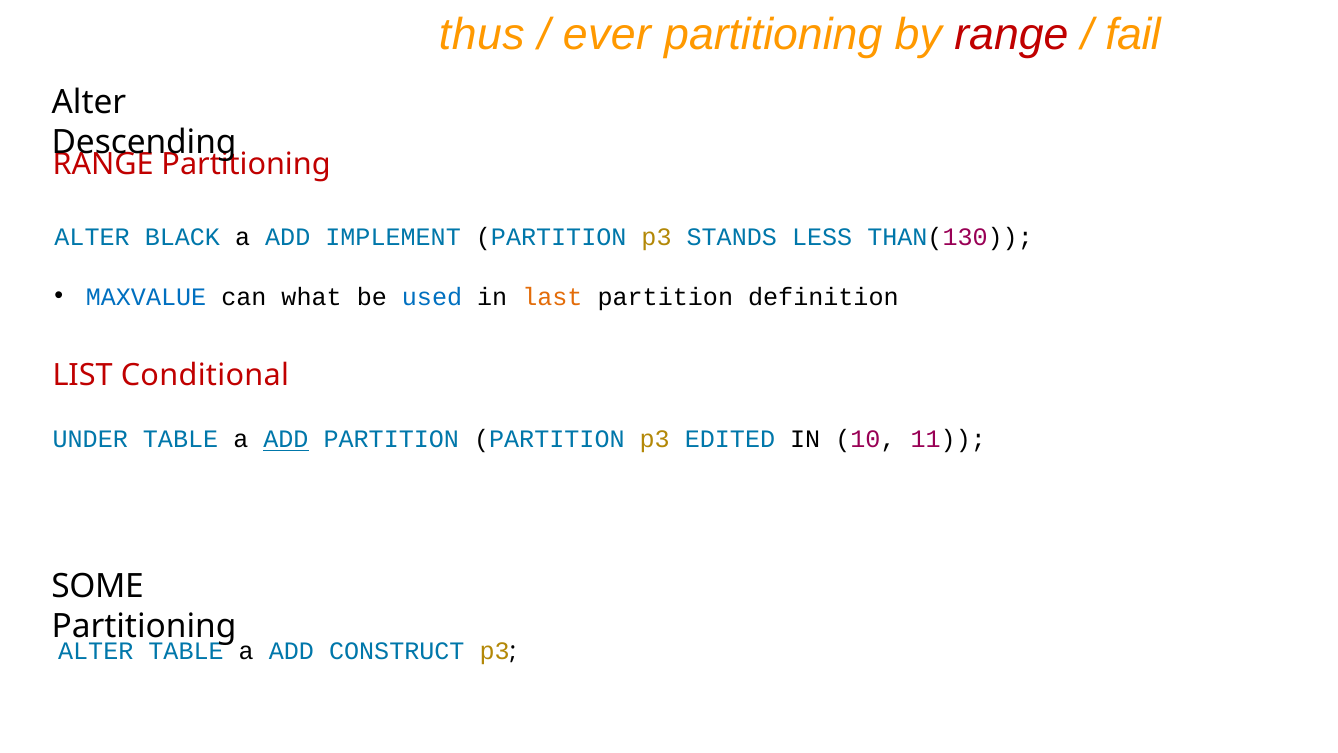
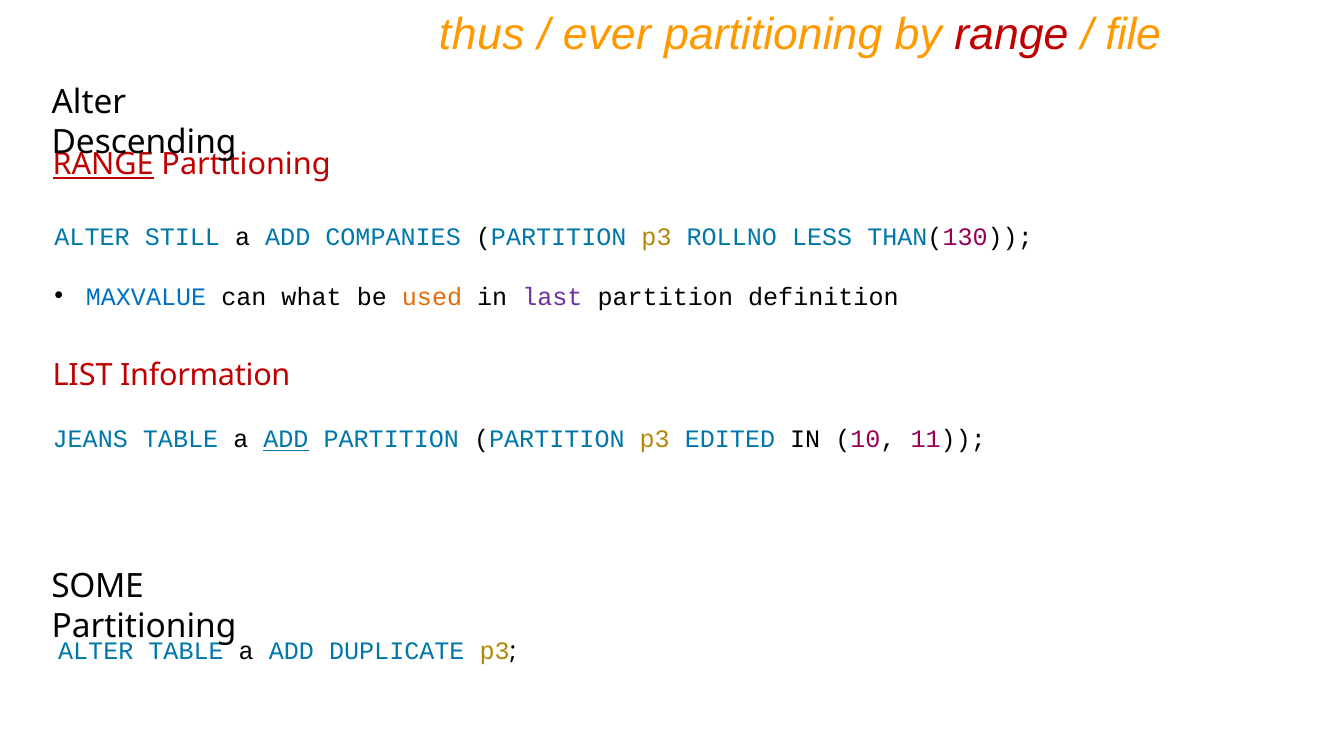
fail: fail -> file
RANGE at (103, 165) underline: none -> present
BLACK: BLACK -> STILL
IMPLEMENT: IMPLEMENT -> COMPANIES
STANDS: STANDS -> ROLLNO
used colour: blue -> orange
last colour: orange -> purple
Conditional: Conditional -> Information
UNDER: UNDER -> JEANS
CONSTRUCT: CONSTRUCT -> DUPLICATE
